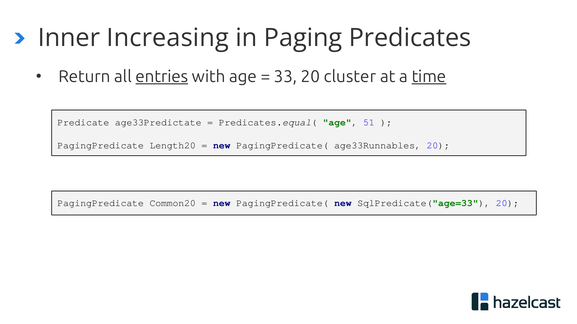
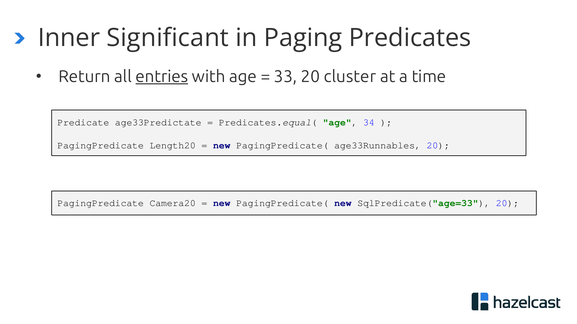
Increasing: Increasing -> Significant
time underline: present -> none
51: 51 -> 34
Common20: Common20 -> Camera20
